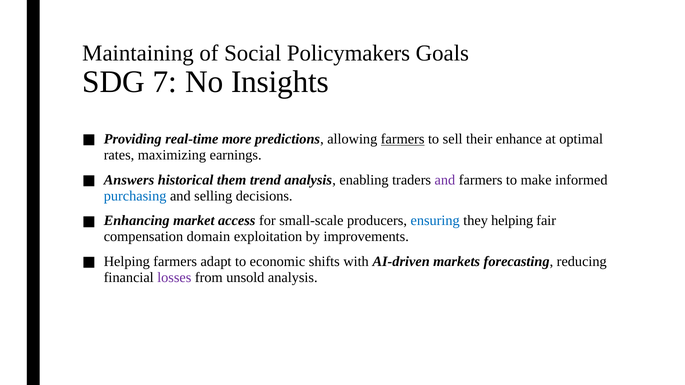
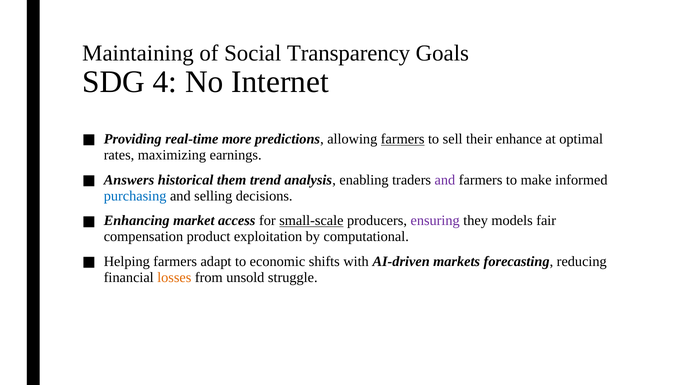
Policymakers: Policymakers -> Transparency
7: 7 -> 4
Insights: Insights -> Internet
small-scale underline: none -> present
ensuring colour: blue -> purple
they helping: helping -> models
domain: domain -> product
improvements: improvements -> computational
losses colour: purple -> orange
unsold analysis: analysis -> struggle
